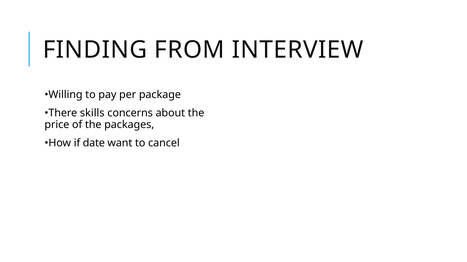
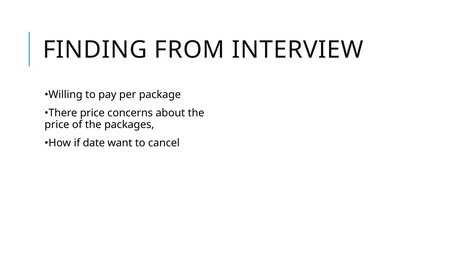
There skills: skills -> price
